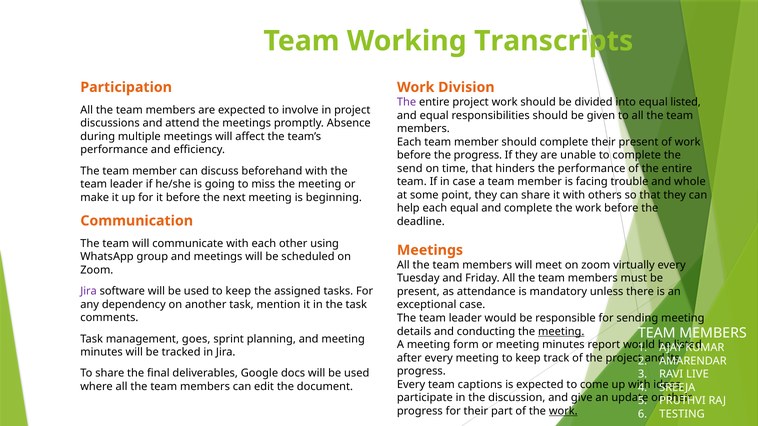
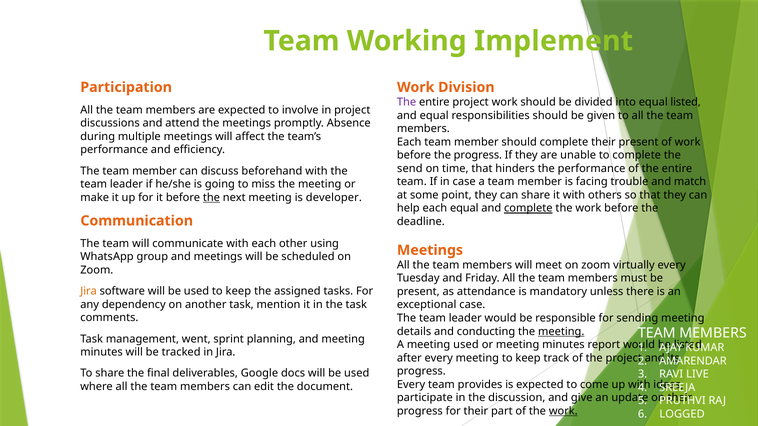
Transcripts: Transcripts -> Implement
whole: whole -> match
the at (211, 198) underline: none -> present
beginning: beginning -> developer
complete at (528, 208) underline: none -> present
Jira at (89, 291) colour: purple -> orange
goes: goes -> went
meeting form: form -> used
captions: captions -> provides
TESTING: TESTING -> LOGGED
